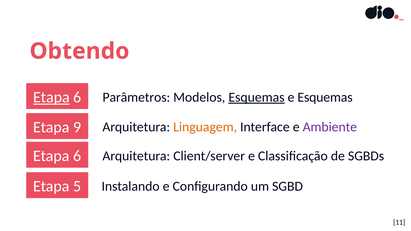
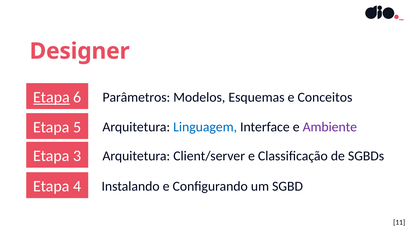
Obtendo: Obtendo -> Designer
Esquemas at (256, 97) underline: present -> none
e Esquemas: Esquemas -> Conceitos
9: 9 -> 5
Linguagem colour: orange -> blue
6 at (77, 156): 6 -> 3
5: 5 -> 4
